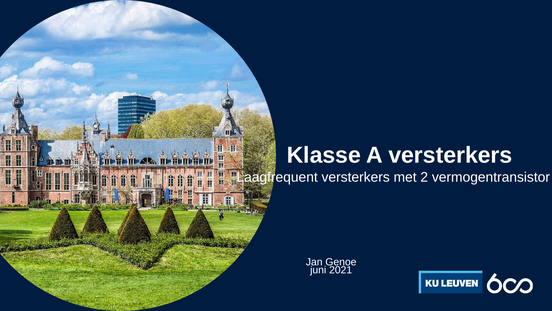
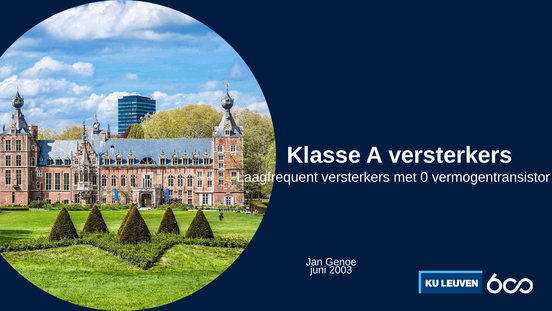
2: 2 -> 0
2021: 2021 -> 2003
